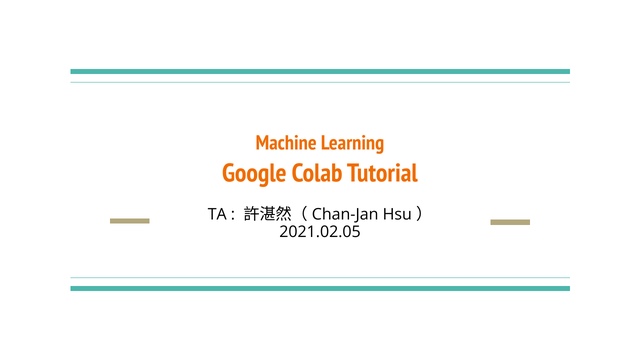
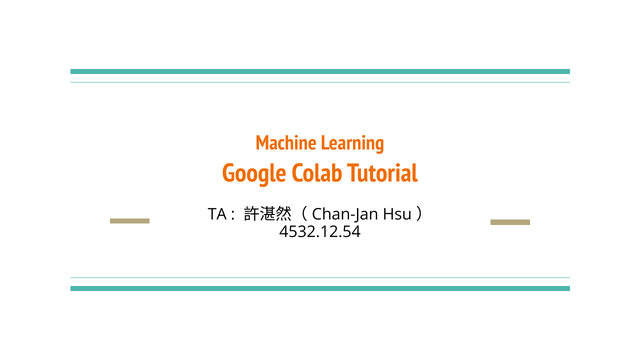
2021.02.05: 2021.02.05 -> 4532.12.54
